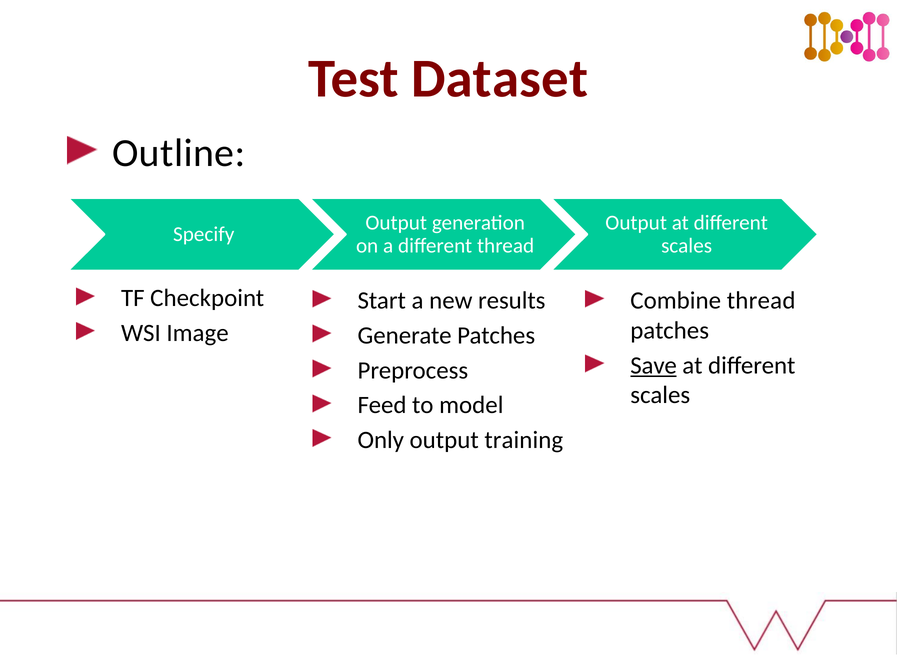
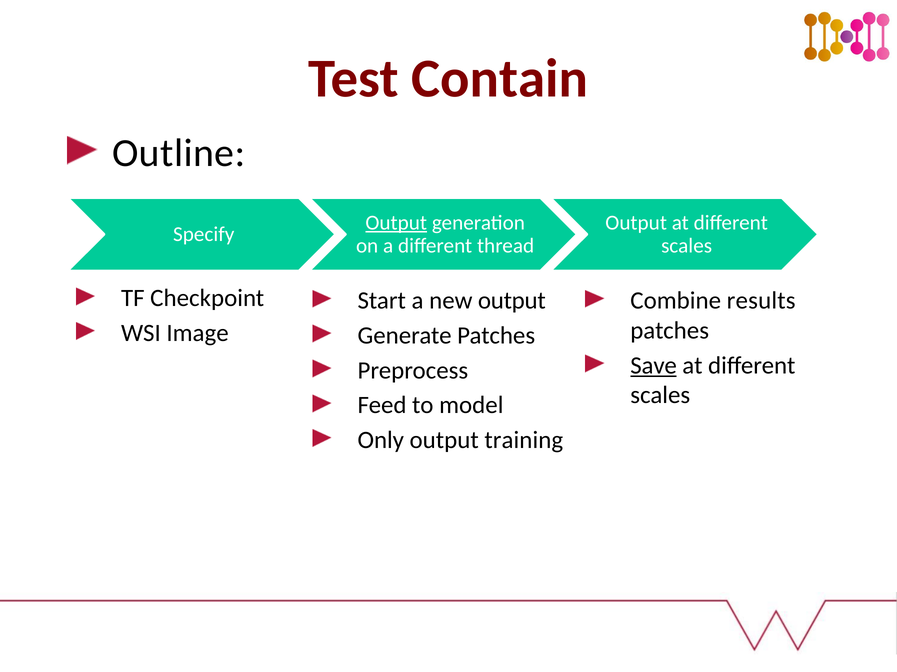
Dataset: Dataset -> Contain
Output at (396, 223) underline: none -> present
new results: results -> output
Combine thread: thread -> results
